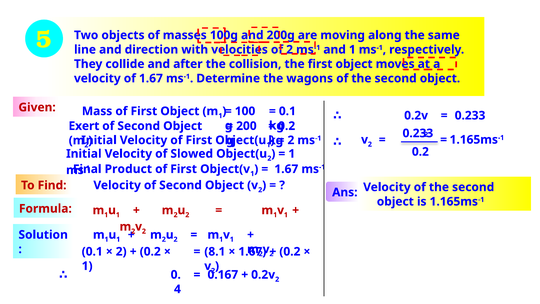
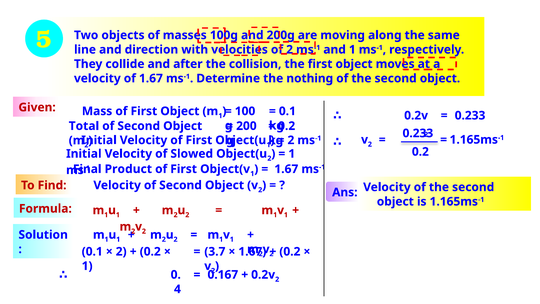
wagons: wagons -> nothing
Exert: Exert -> Total
8.1: 8.1 -> 3.7
